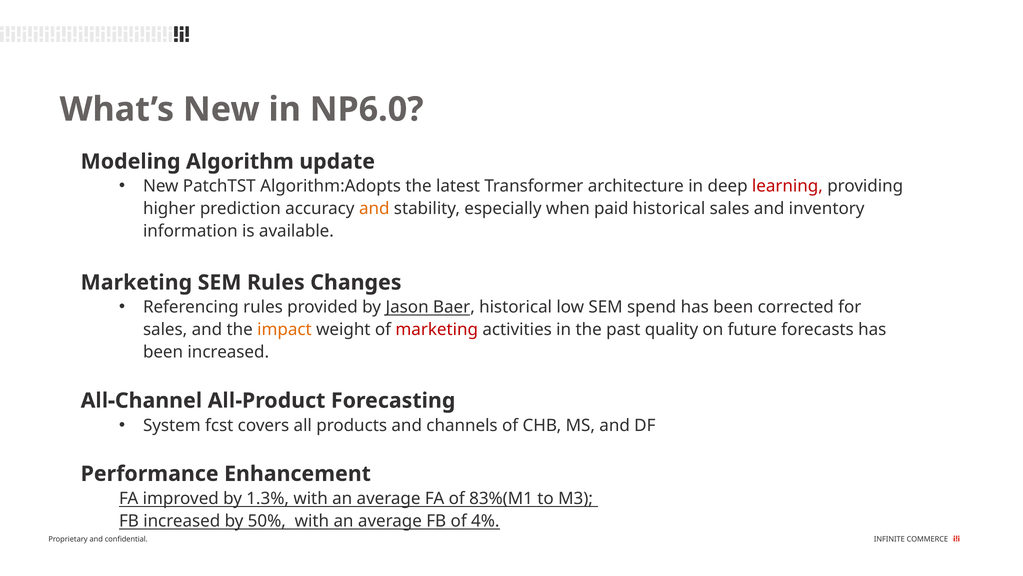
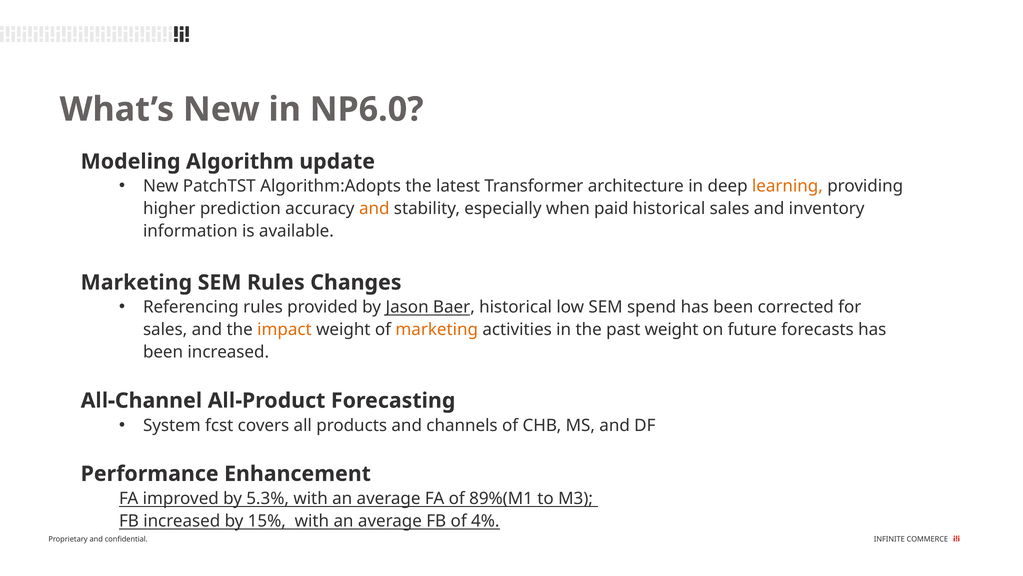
learning colour: red -> orange
marketing at (437, 329) colour: red -> orange
past quality: quality -> weight
1.3%: 1.3% -> 5.3%
83%(M1: 83%(M1 -> 89%(M1
50%: 50% -> 15%
